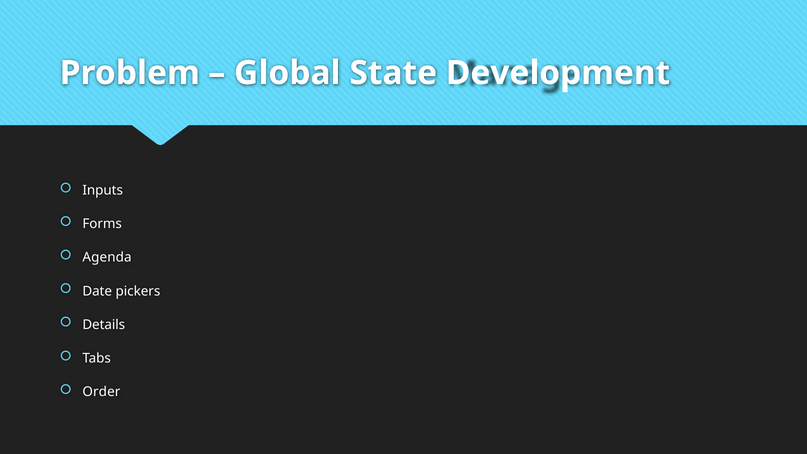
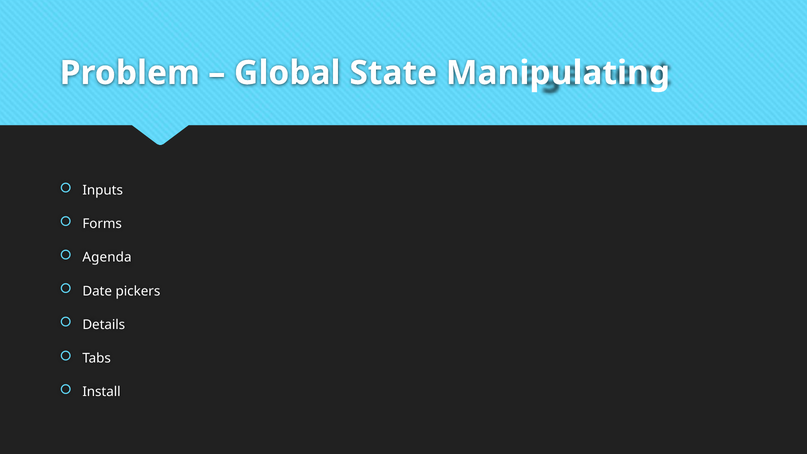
Development: Development -> Manipulating
Order: Order -> Install
